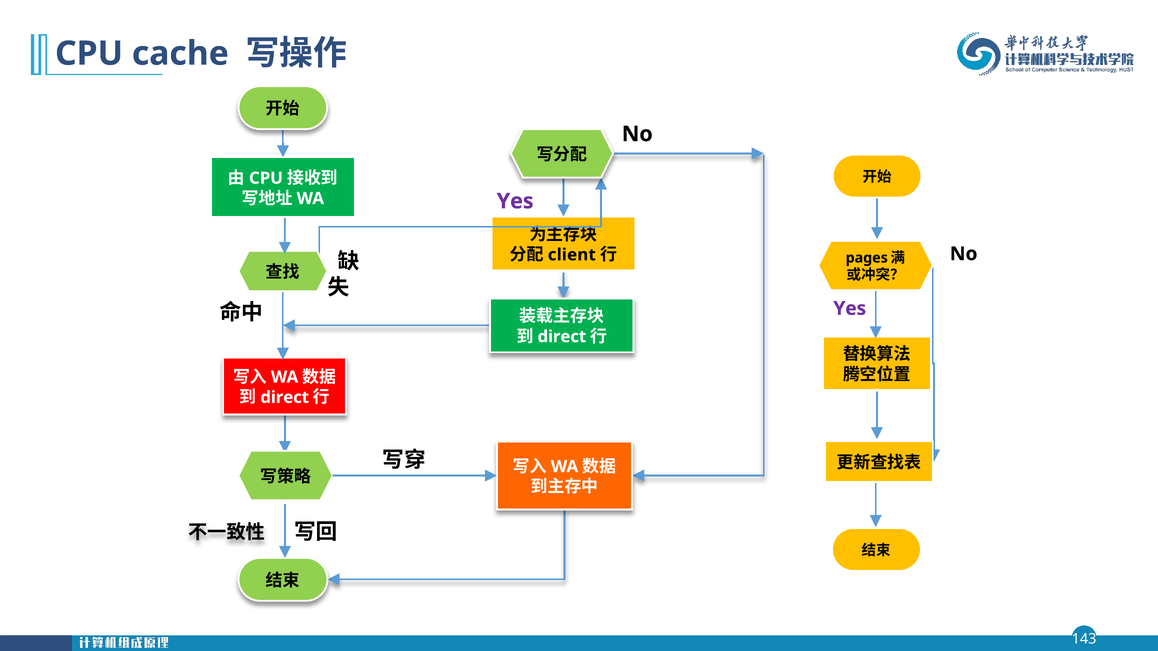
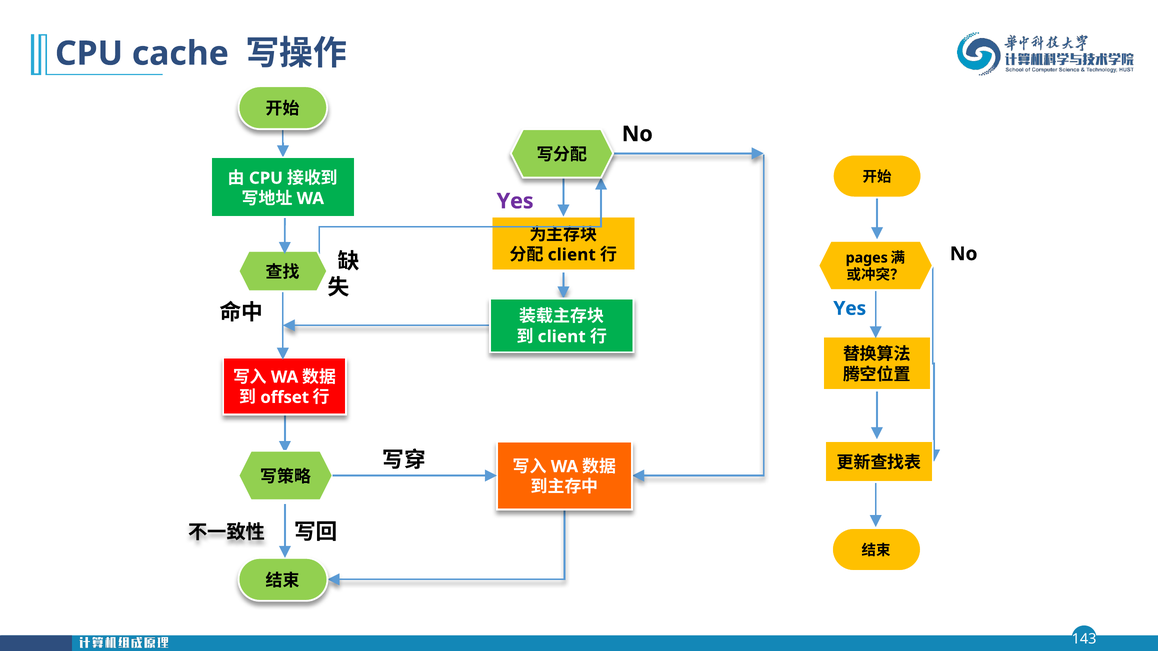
Yes at (850, 309) colour: purple -> blue
direct at (562, 337): direct -> client
direct at (285, 398): direct -> offset
